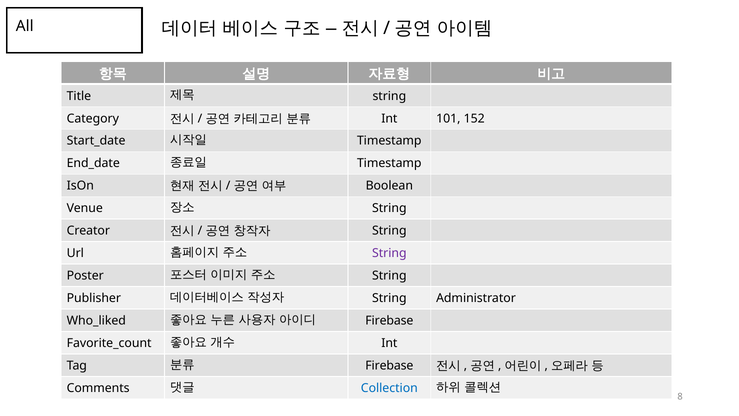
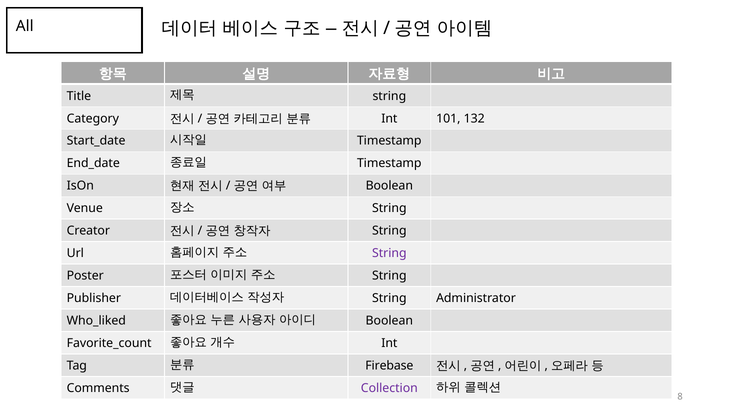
152: 152 -> 132
Firebase at (389, 321): Firebase -> Boolean
Collection colour: blue -> purple
